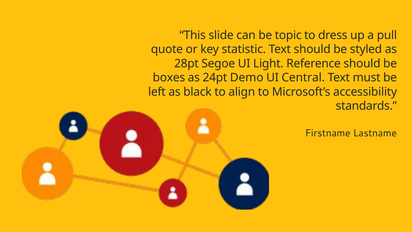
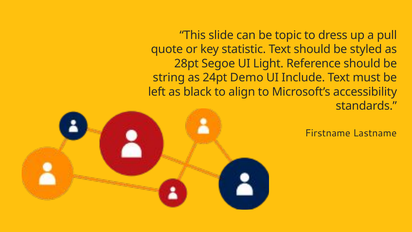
boxes: boxes -> string
Central: Central -> Include
